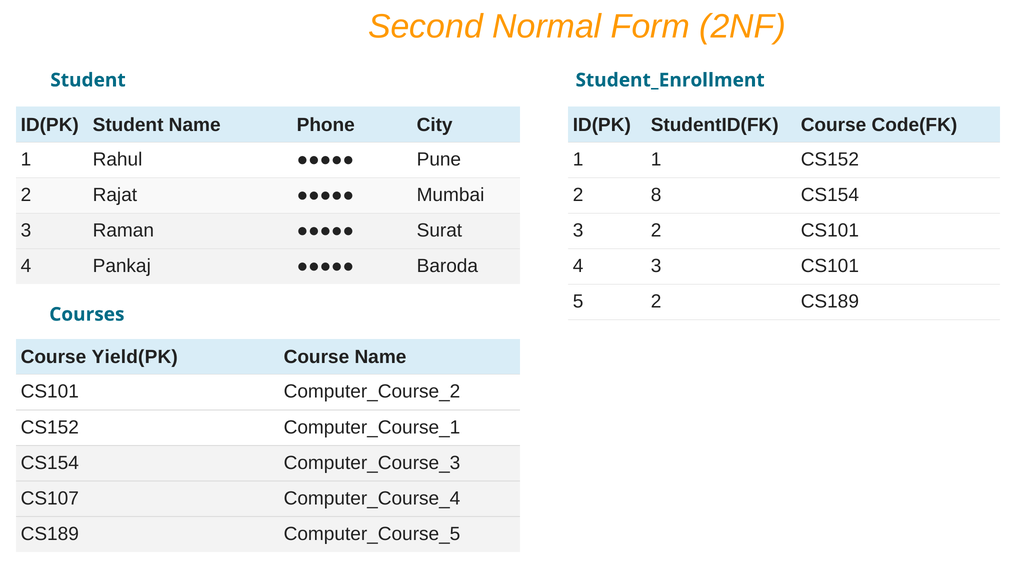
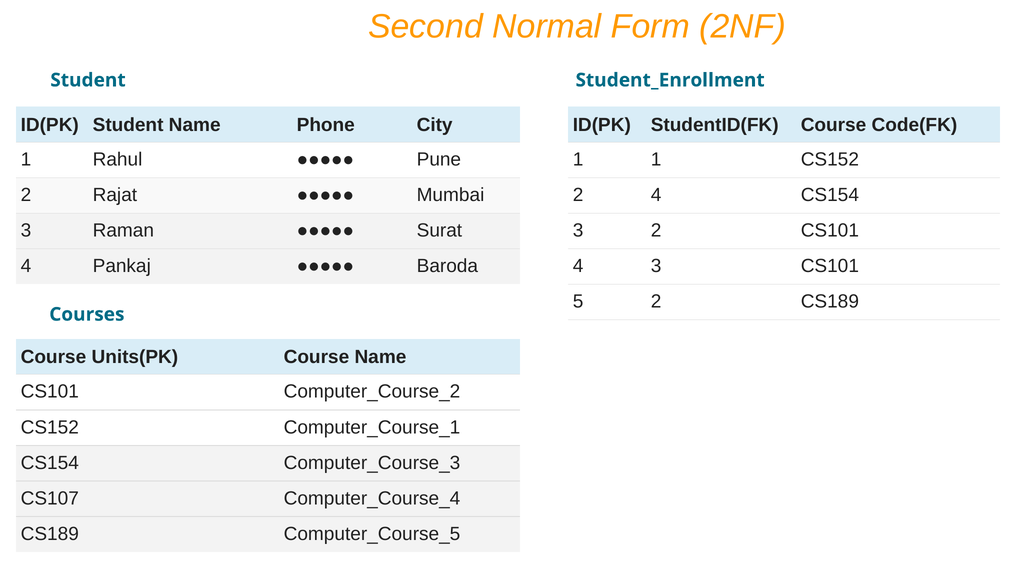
2 8: 8 -> 4
Yield(PK: Yield(PK -> Units(PK
